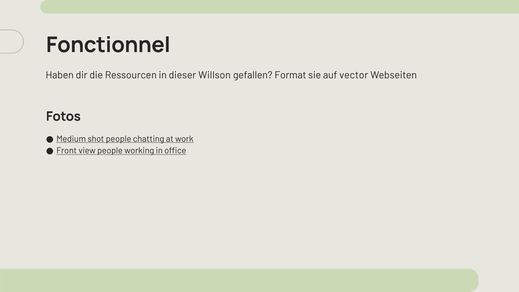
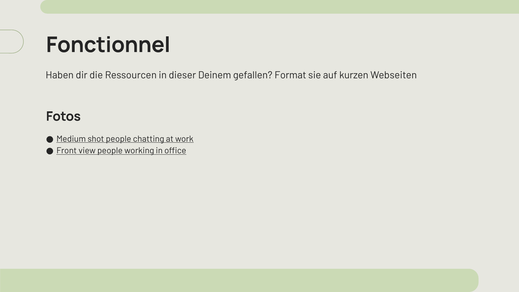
Willson: Willson -> Deinem
vector: vector -> kurzen
